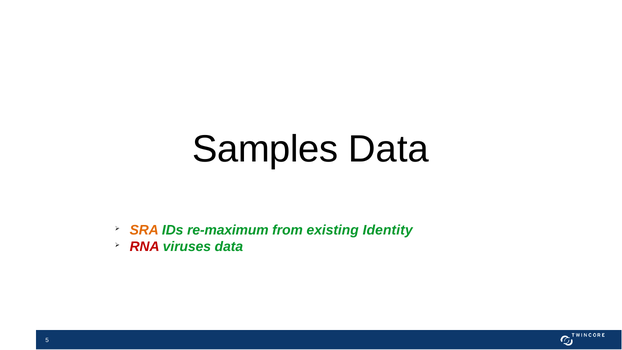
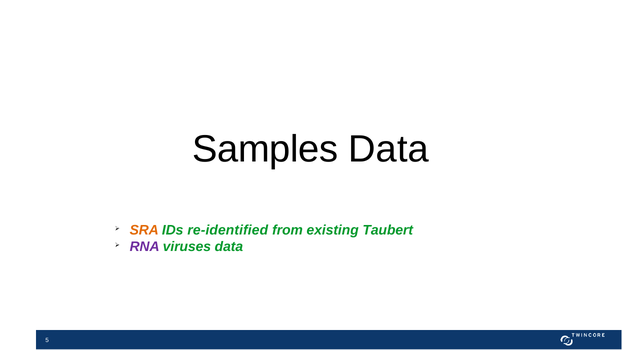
re-maximum: re-maximum -> re-identified
Identity: Identity -> Taubert
RNA colour: red -> purple
